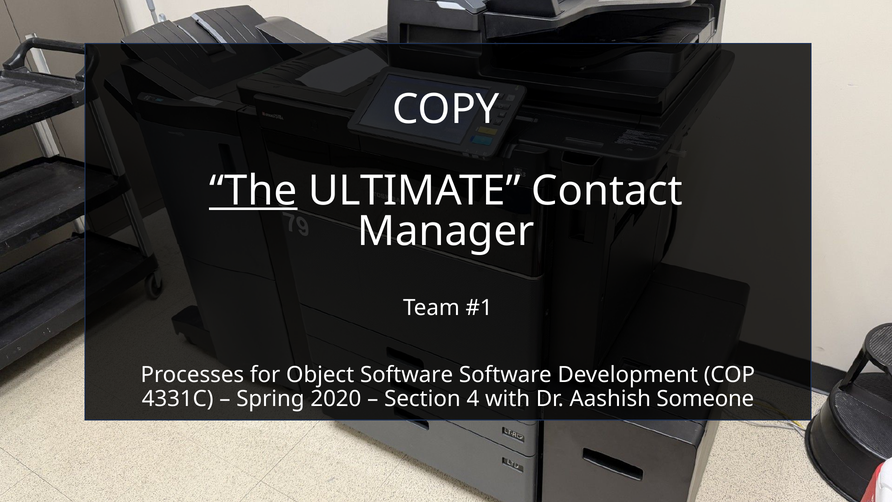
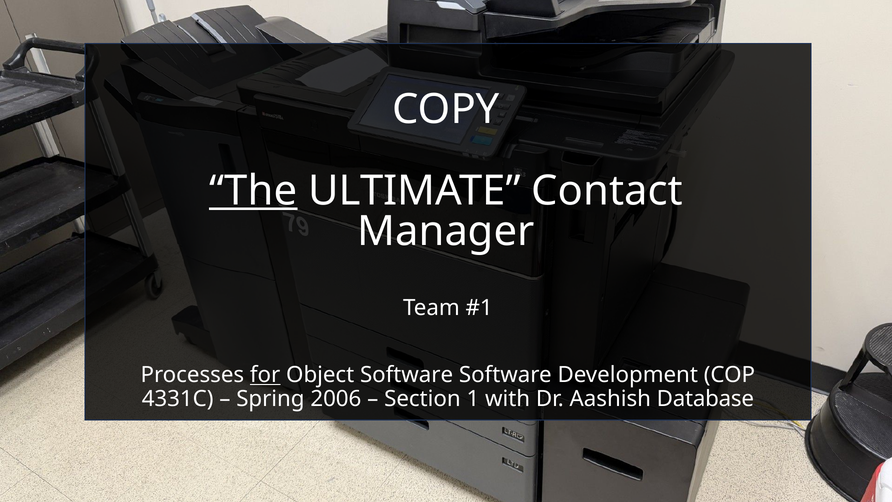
for underline: none -> present
2020: 2020 -> 2006
4: 4 -> 1
Someone: Someone -> Database
